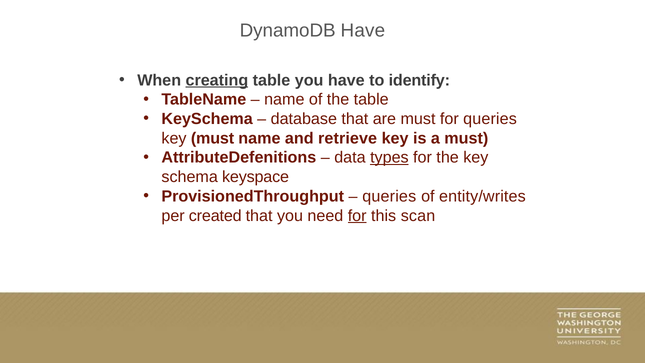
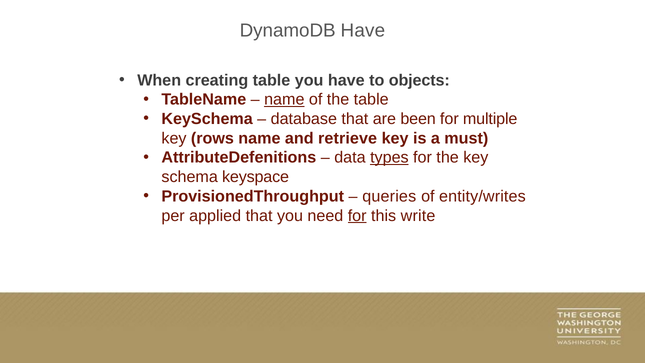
creating underline: present -> none
identify: identify -> objects
name at (284, 100) underline: none -> present
are must: must -> been
for queries: queries -> multiple
key must: must -> rows
created: created -> applied
scan: scan -> write
